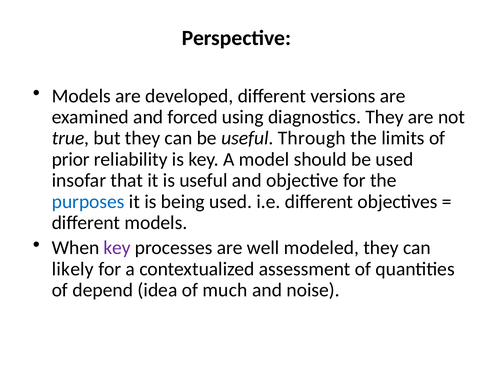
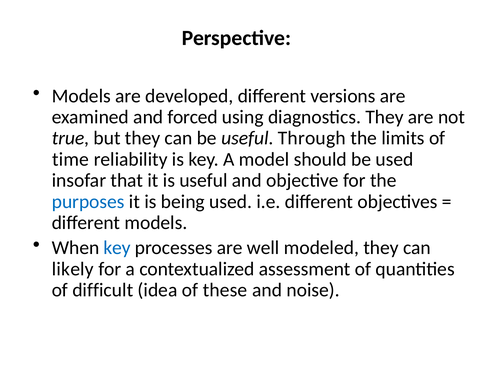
prior: prior -> time
key at (117, 248) colour: purple -> blue
depend: depend -> difficult
much: much -> these
